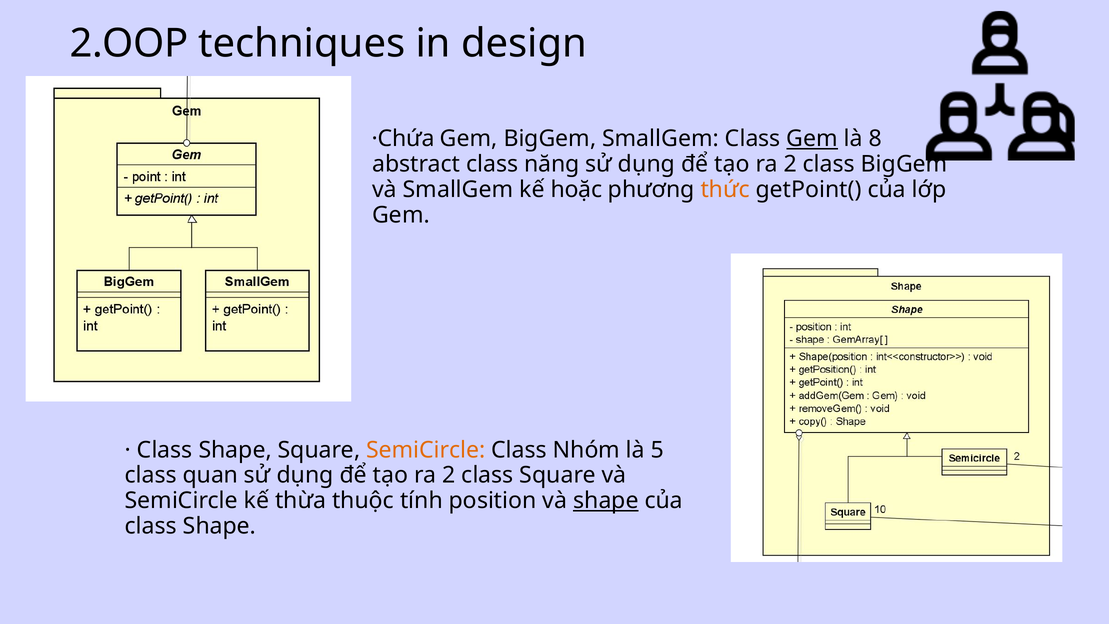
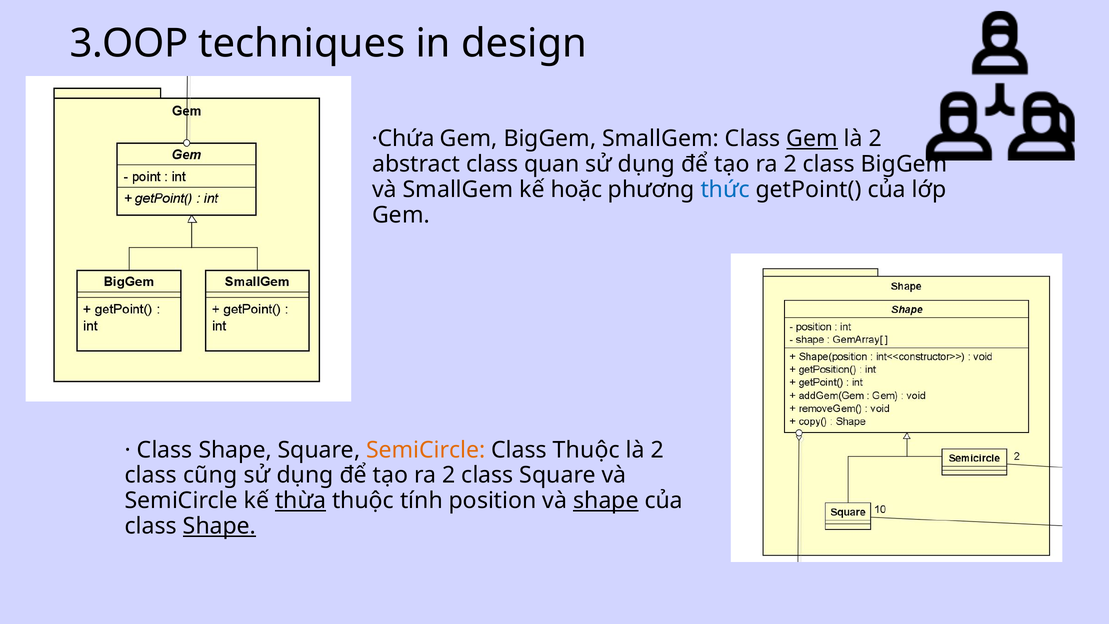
2.OOP: 2.OOP -> 3.OOP
8 at (875, 139): 8 -> 2
năng: năng -> quan
thức colour: orange -> blue
Class Nhóm: Nhóm -> Thuộc
5 at (657, 450): 5 -> 2
quan: quan -> cũng
thừa underline: none -> present
Shape at (219, 526) underline: none -> present
